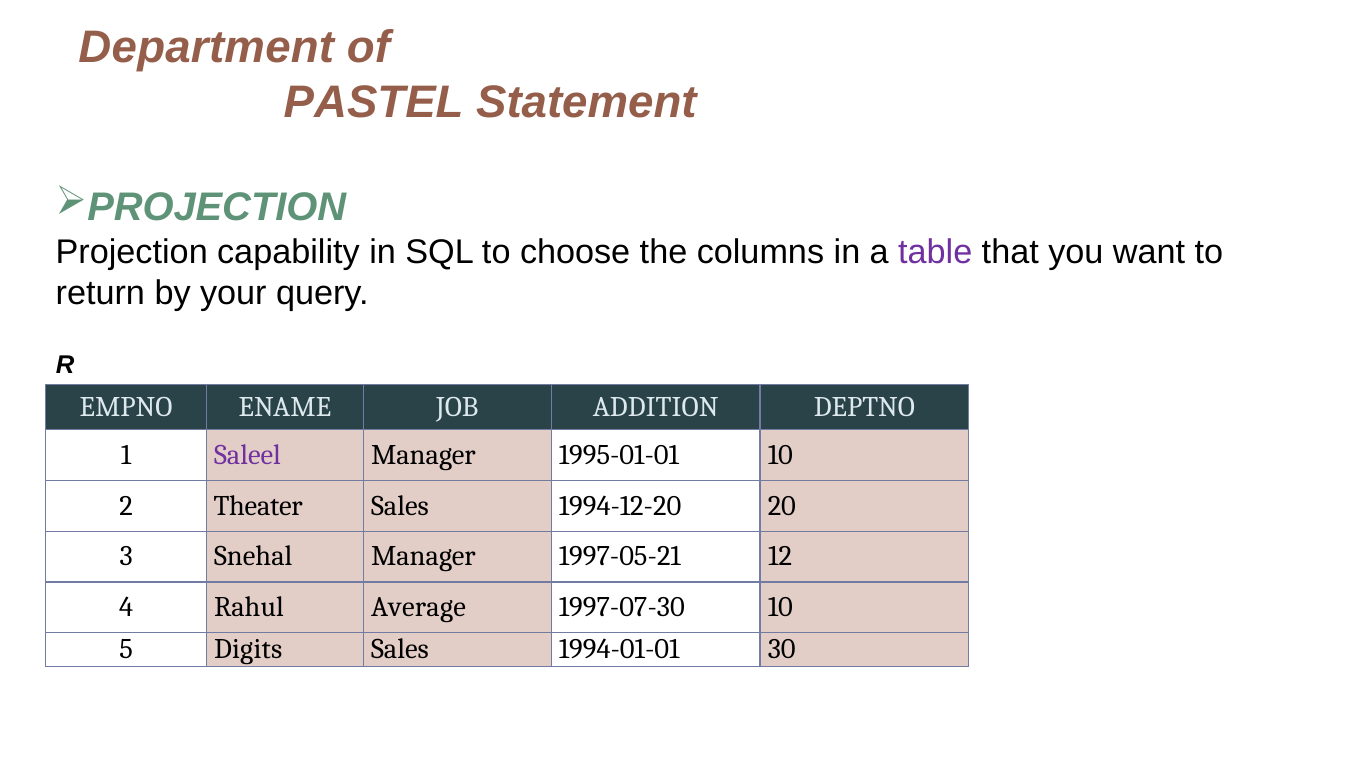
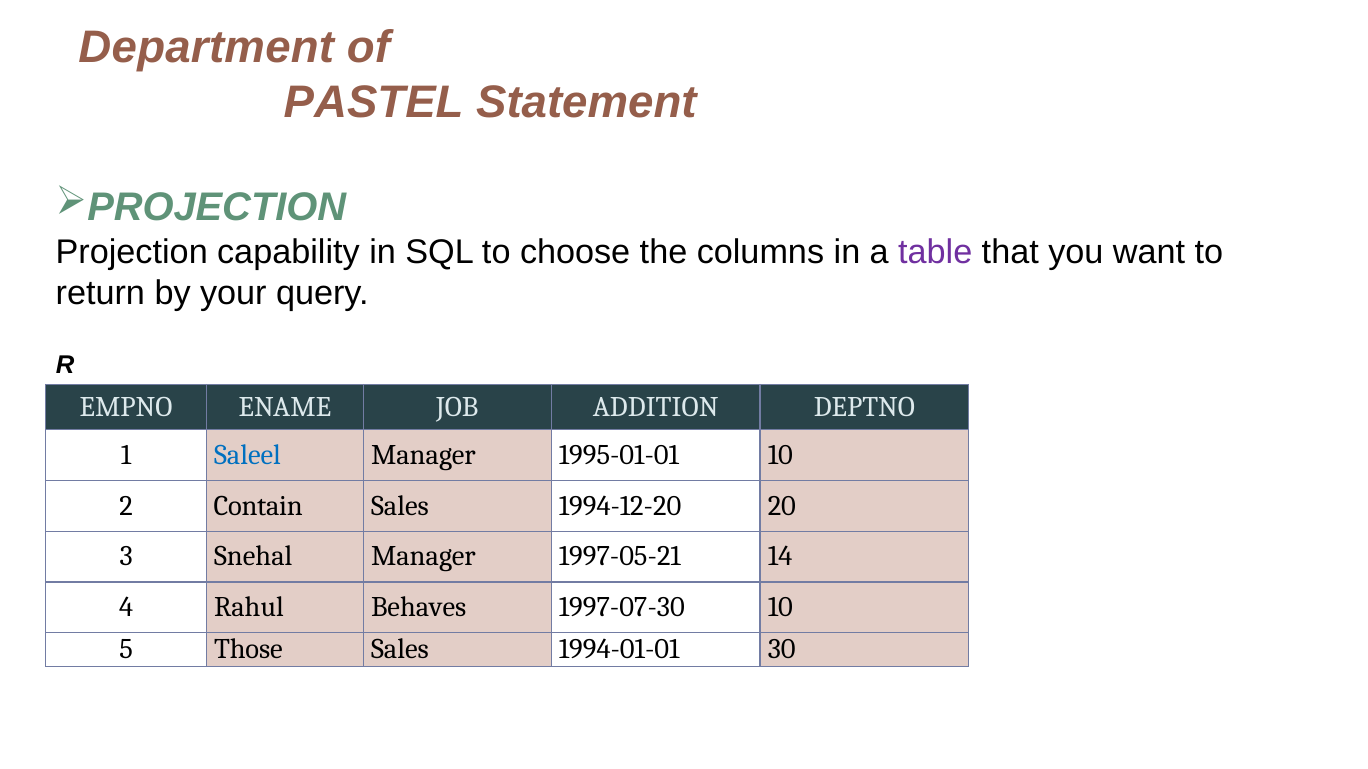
Saleel colour: purple -> blue
Theater: Theater -> Contain
12: 12 -> 14
Average: Average -> Behaves
Digits: Digits -> Those
